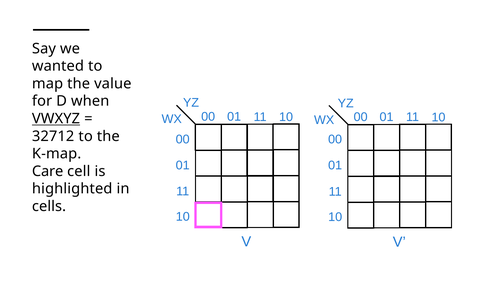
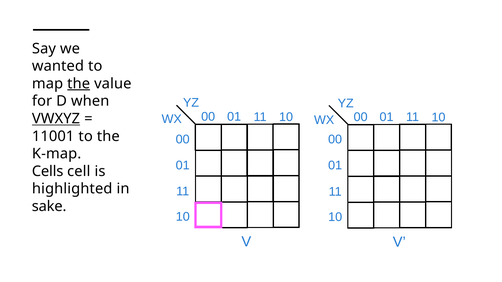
the at (79, 84) underline: none -> present
32712: 32712 -> 11001
Care: Care -> Cells
cells: cells -> sake
